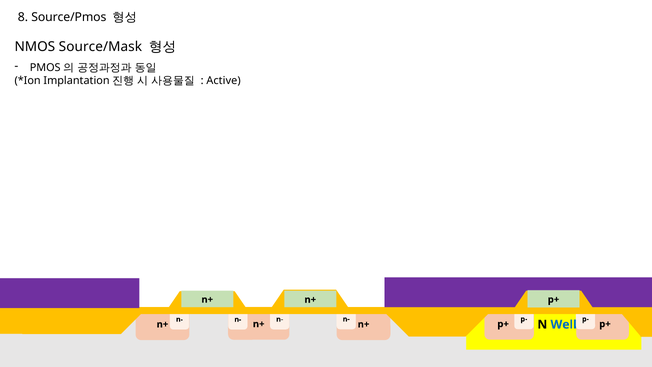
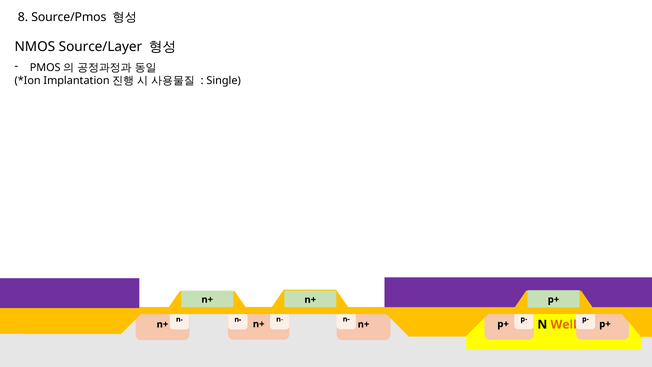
Source/Mask: Source/Mask -> Source/Layer
Active: Active -> Single
Well colour: blue -> orange
